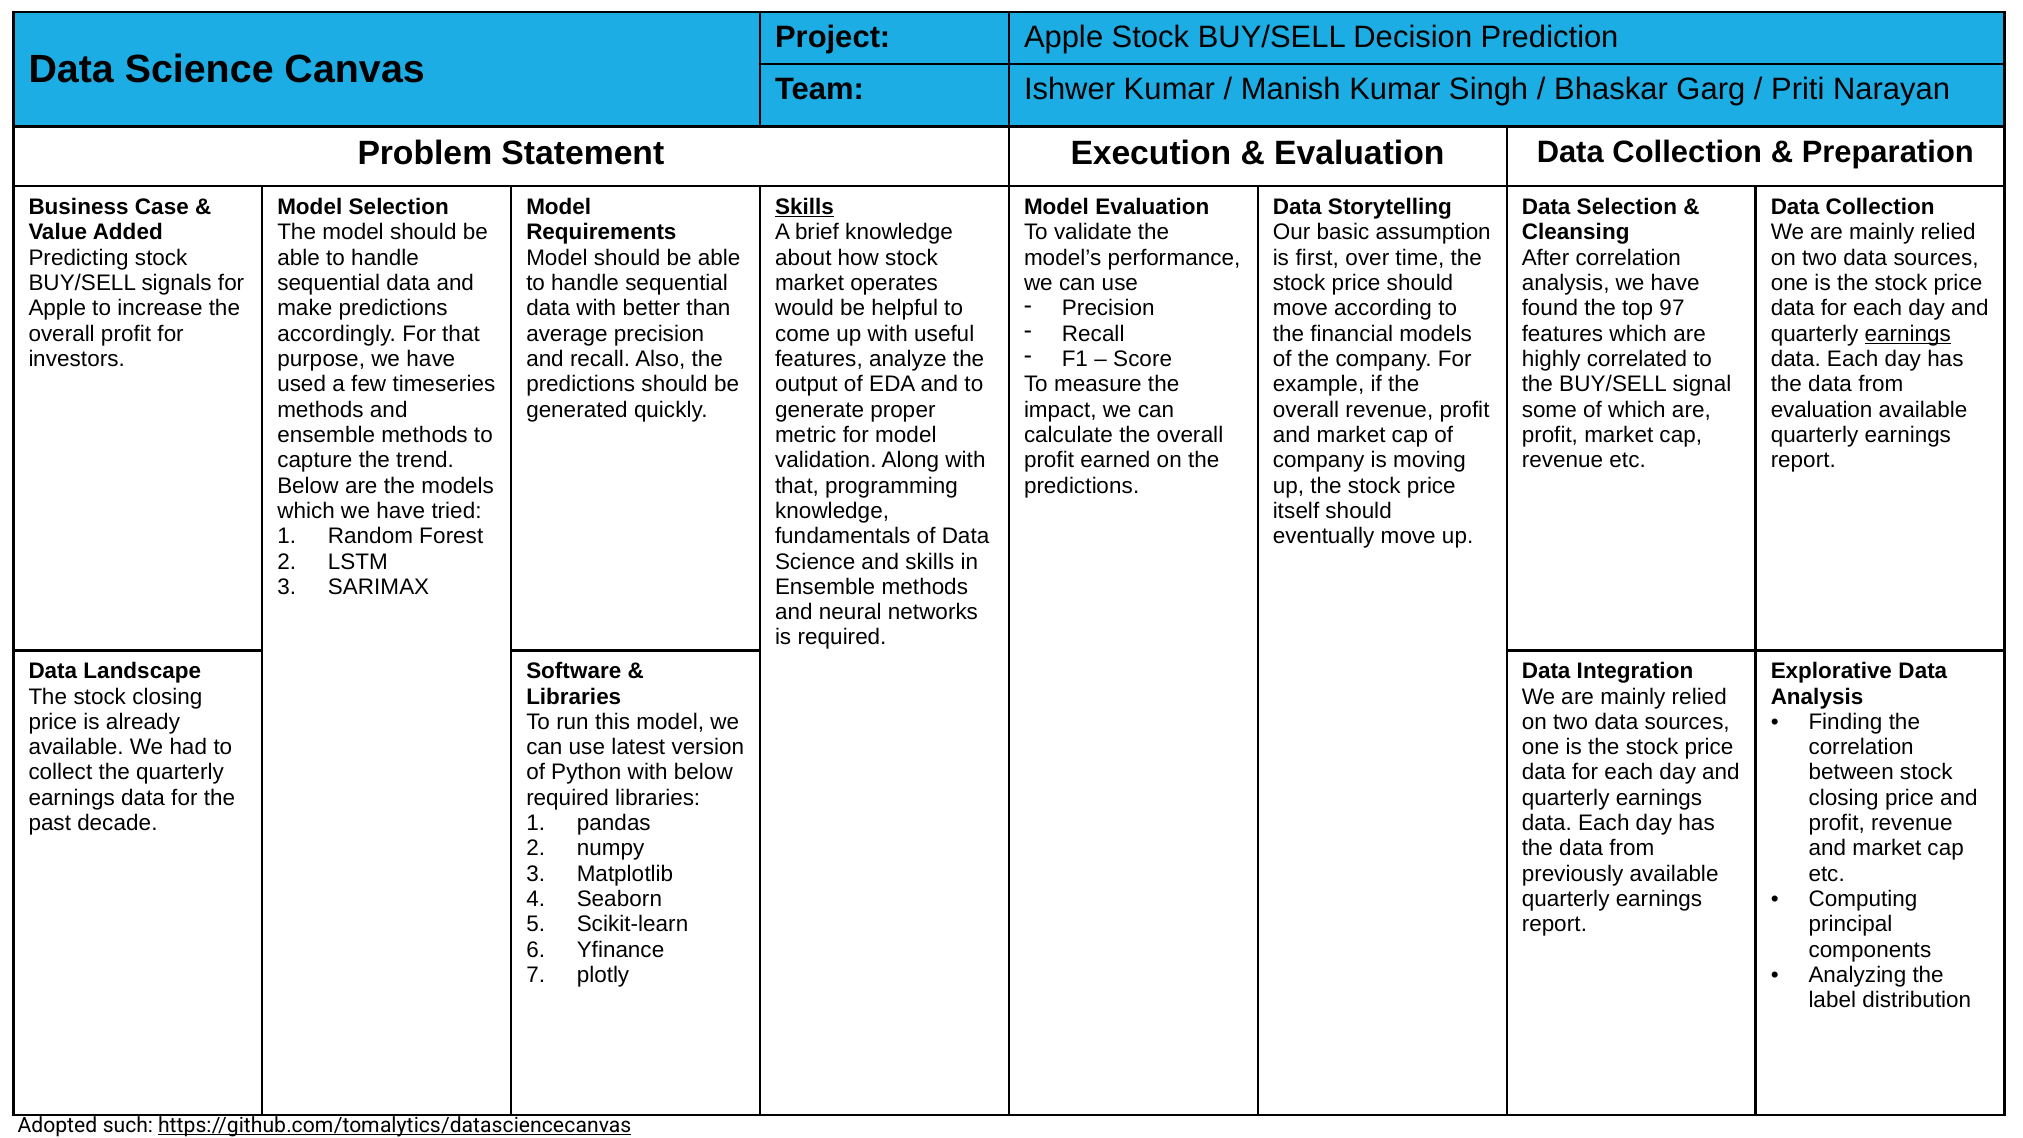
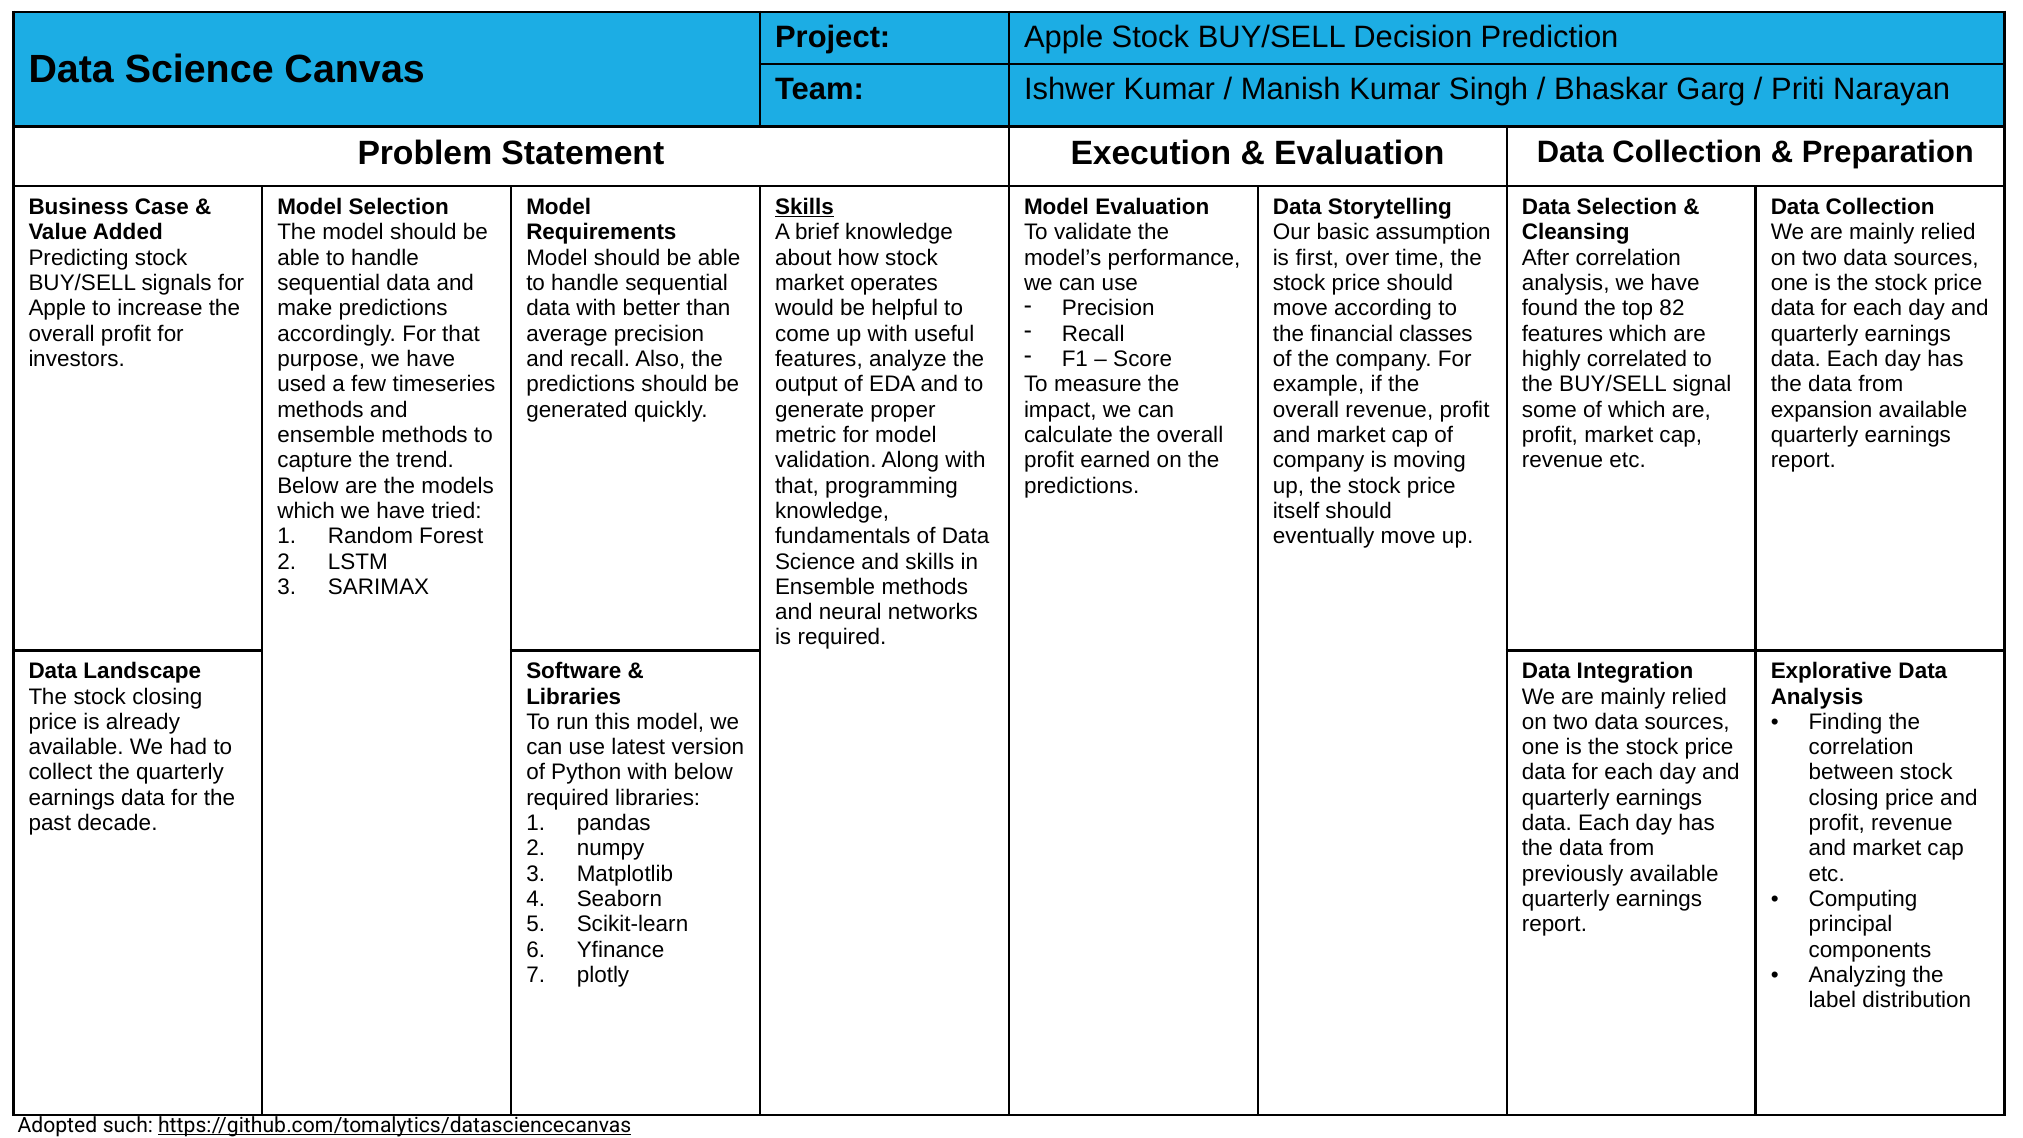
97: 97 -> 82
financial models: models -> classes
earnings at (1908, 334) underline: present -> none
evaluation at (1822, 410): evaluation -> expansion
